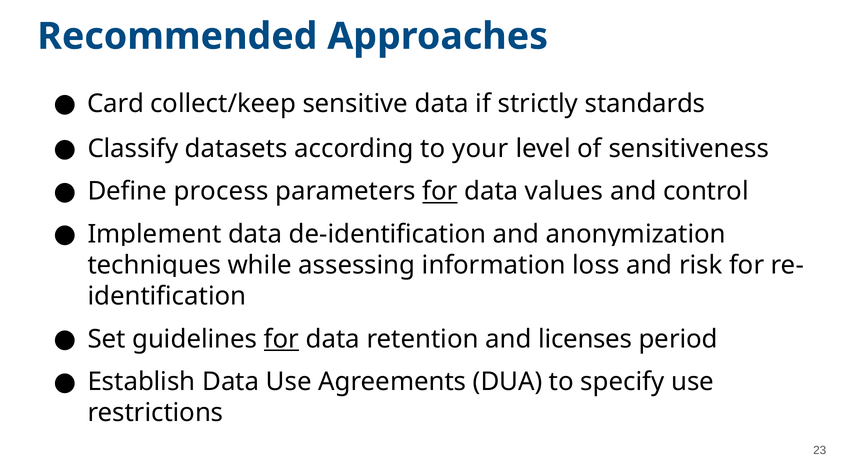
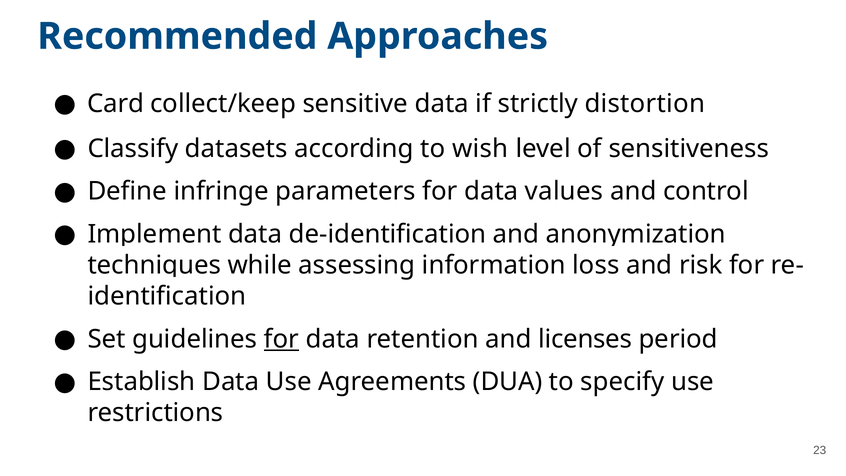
standards: standards -> distortion
your: your -> wish
process: process -> infringe
for at (440, 191) underline: present -> none
